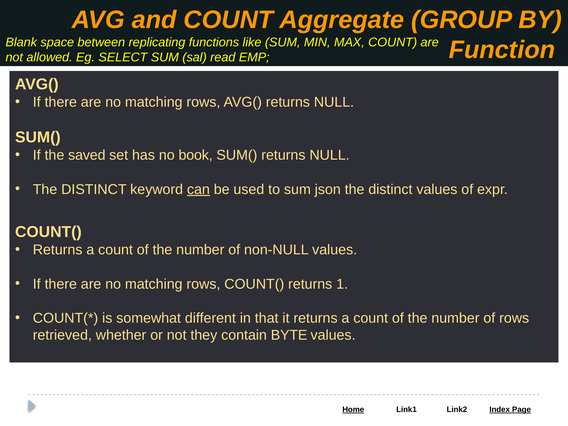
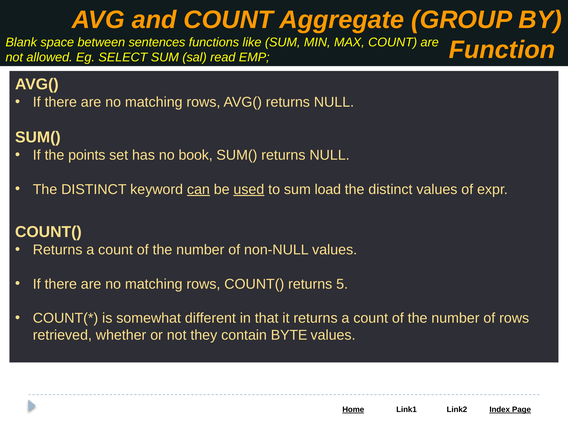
replicating: replicating -> sentences
saved: saved -> points
used underline: none -> present
json: json -> load
1: 1 -> 5
